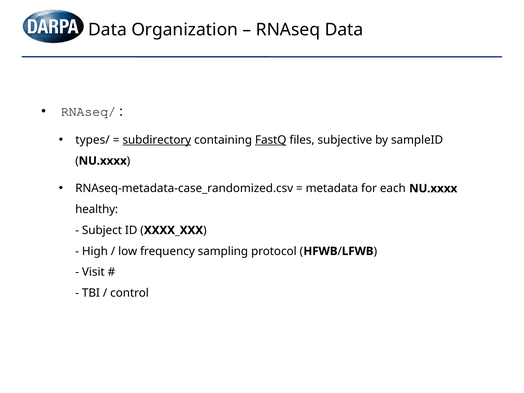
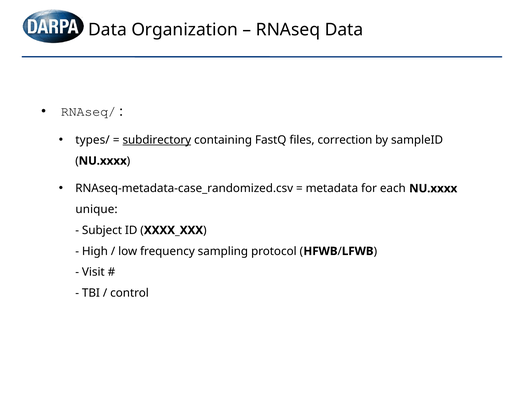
FastQ underline: present -> none
subjective: subjective -> correction
healthy: healthy -> unique
